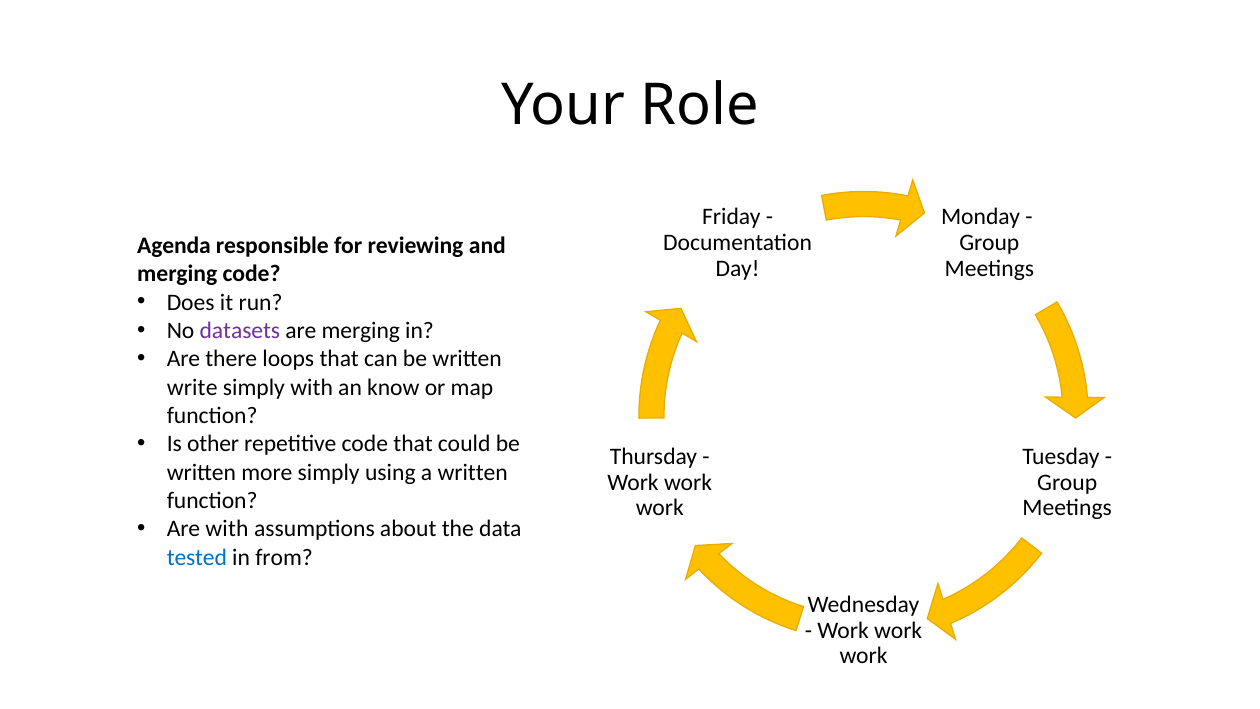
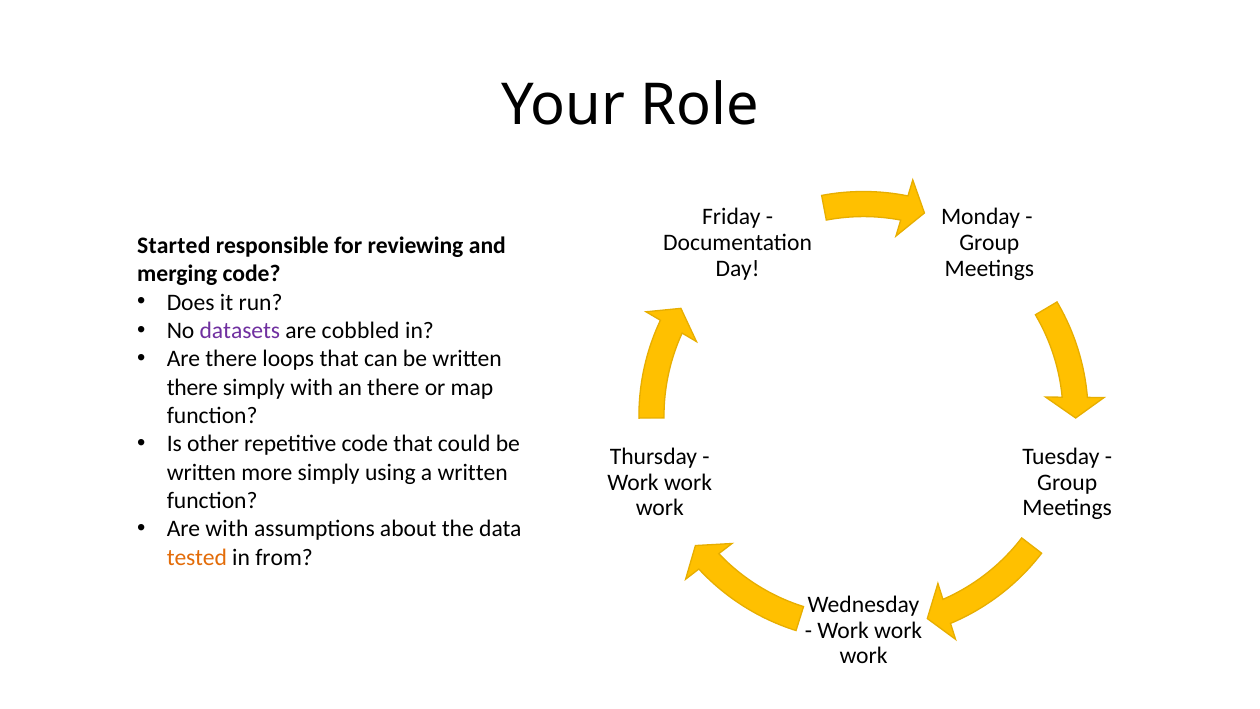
Agenda: Agenda -> Started
are merging: merging -> cobbled
write at (192, 387): write -> there
an know: know -> there
tested colour: blue -> orange
